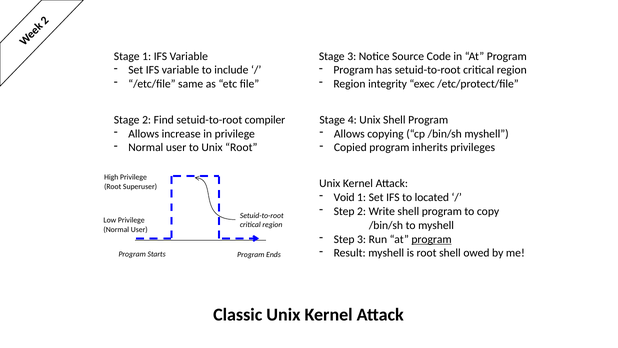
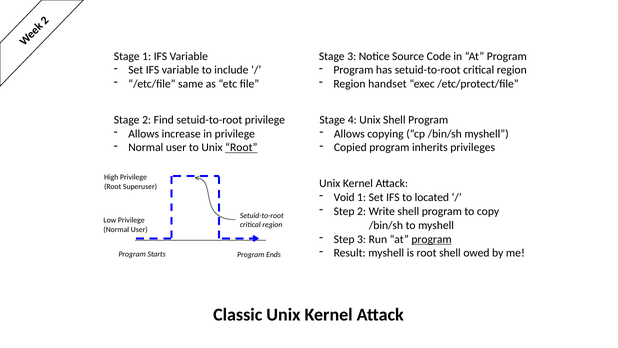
integrity: integrity -> handset
setuid-to-root compiler: compiler -> privilege
Root at (241, 147) underline: none -> present
